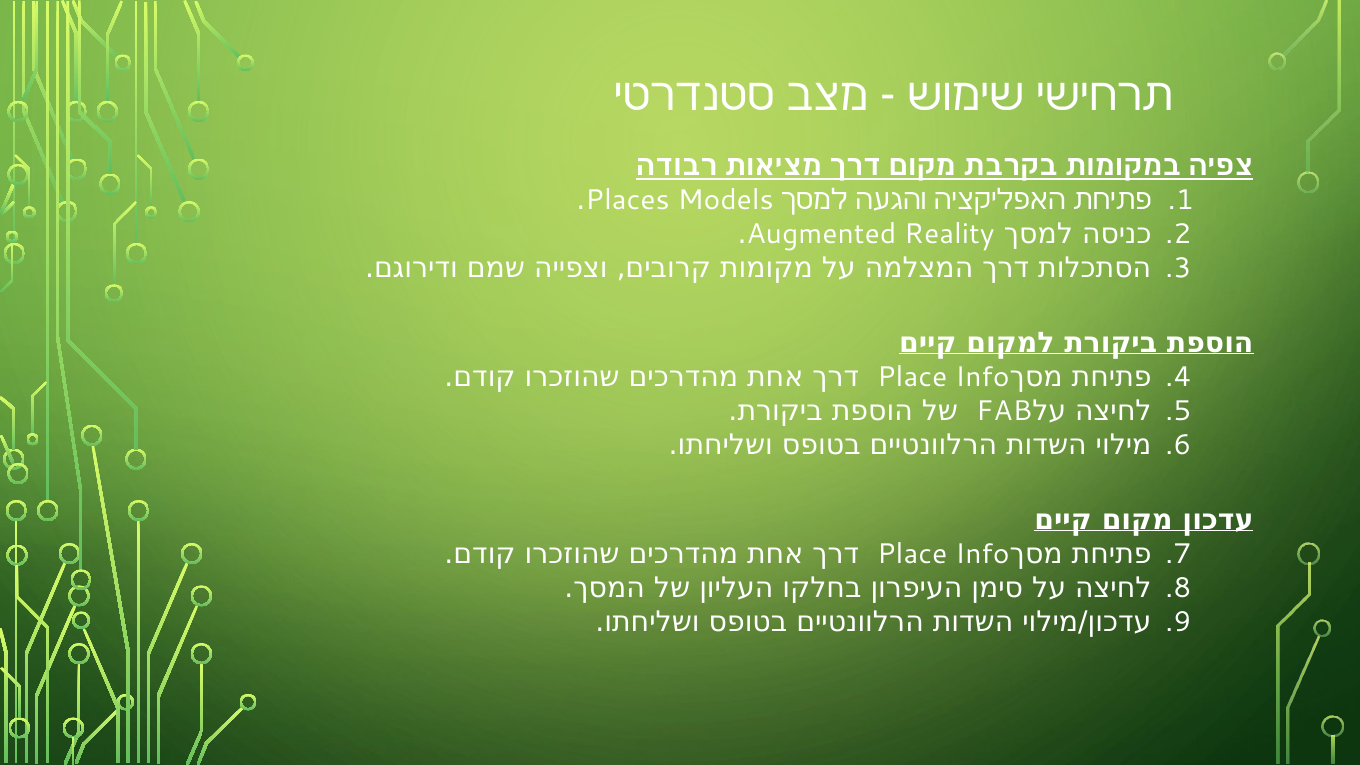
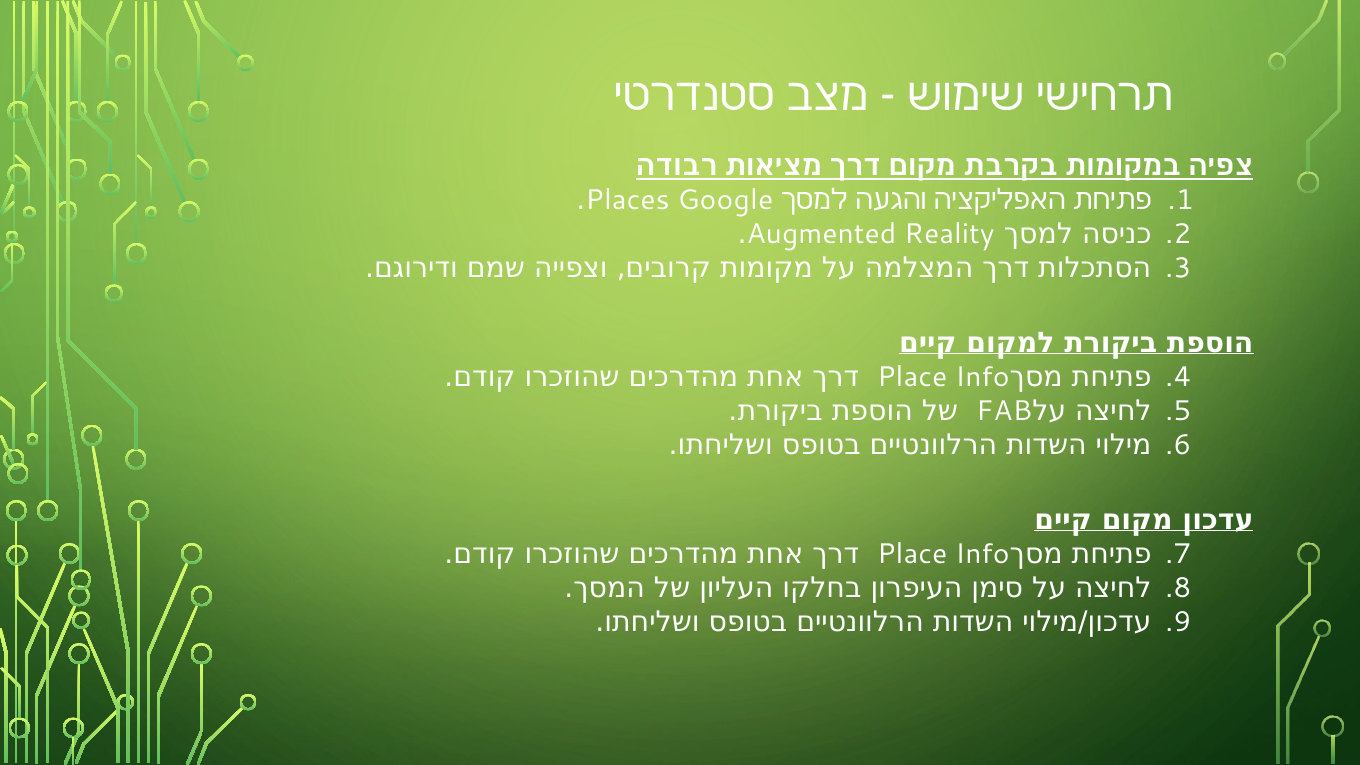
Models: Models -> Google
